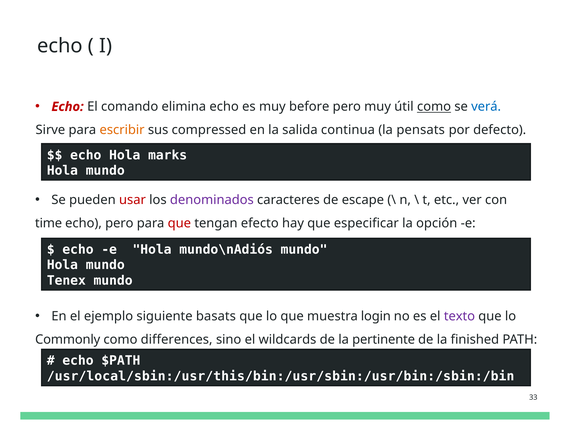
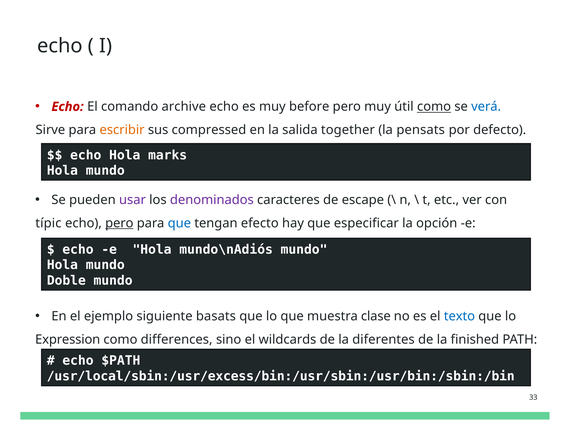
elimina: elimina -> archive
continua: continua -> together
usar colour: red -> purple
time: time -> típic
pero at (119, 223) underline: none -> present
que at (179, 223) colour: red -> blue
Tenex: Tenex -> Doble
login: login -> clase
texto colour: purple -> blue
Commonly: Commonly -> Expression
pertinente: pertinente -> diferentes
/usr/local/sbin:/usr/this/bin:/usr/sbin:/usr/bin:/sbin:/bin: /usr/local/sbin:/usr/this/bin:/usr/sbin:/usr/bin:/sbin:/bin -> /usr/local/sbin:/usr/excess/bin:/usr/sbin:/usr/bin:/sbin:/bin
